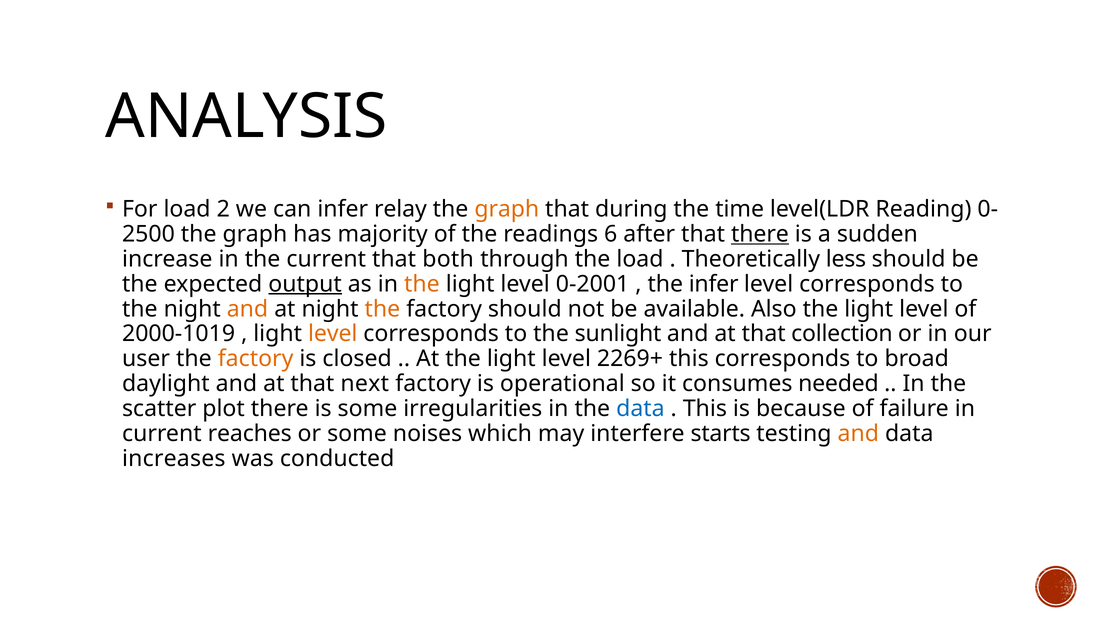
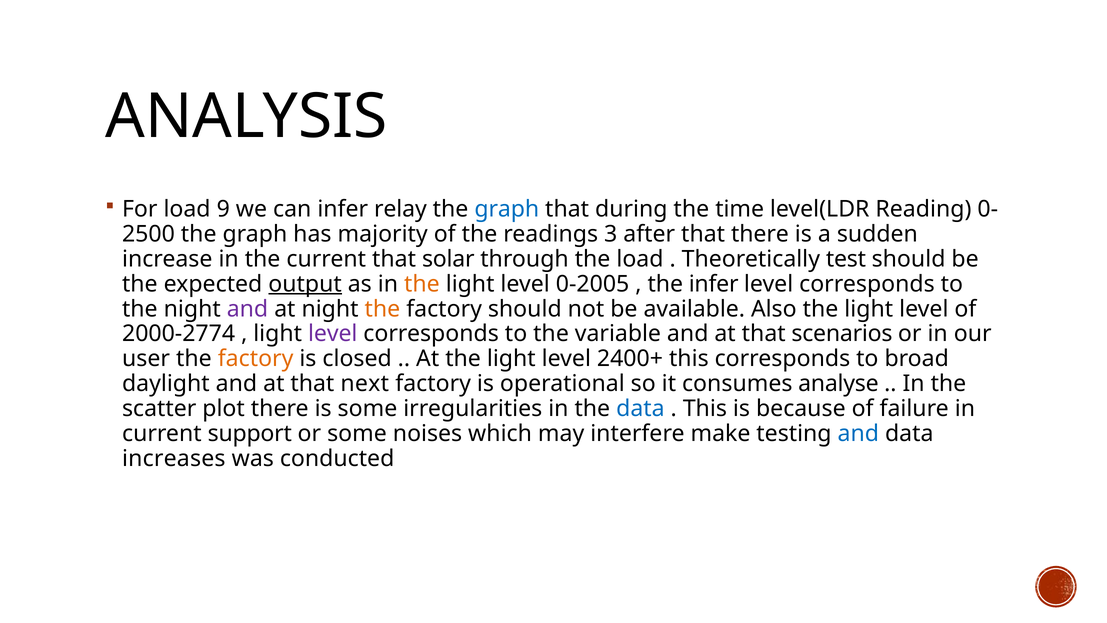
2: 2 -> 9
graph at (507, 209) colour: orange -> blue
6: 6 -> 3
there at (760, 234) underline: present -> none
both: both -> solar
less: less -> test
0-2001: 0-2001 -> 0-2005
and at (247, 309) colour: orange -> purple
2000-1019: 2000-1019 -> 2000-2774
level at (333, 334) colour: orange -> purple
sunlight: sunlight -> variable
collection: collection -> scenarios
2269+: 2269+ -> 2400+
needed: needed -> analyse
reaches: reaches -> support
starts: starts -> make
and at (858, 433) colour: orange -> blue
